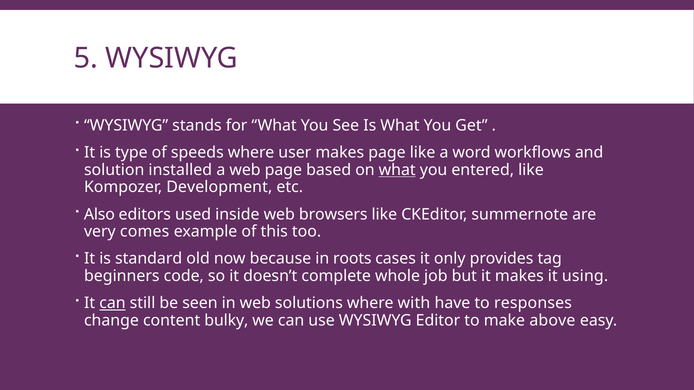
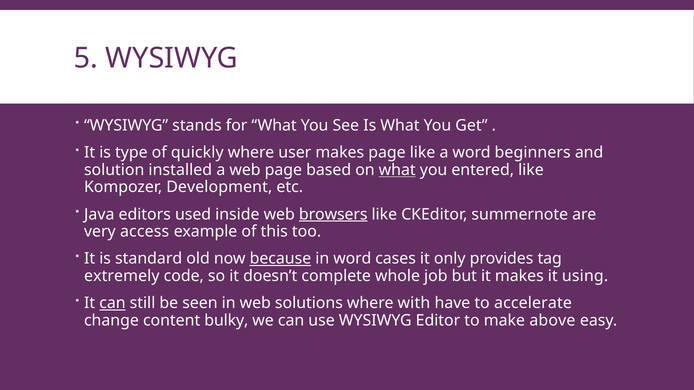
speeds: speeds -> quickly
workflows: workflows -> beginners
Also: Also -> Java
browsers underline: none -> present
comes: comes -> access
because underline: none -> present
in roots: roots -> word
beginners: beginners -> extremely
responses: responses -> accelerate
